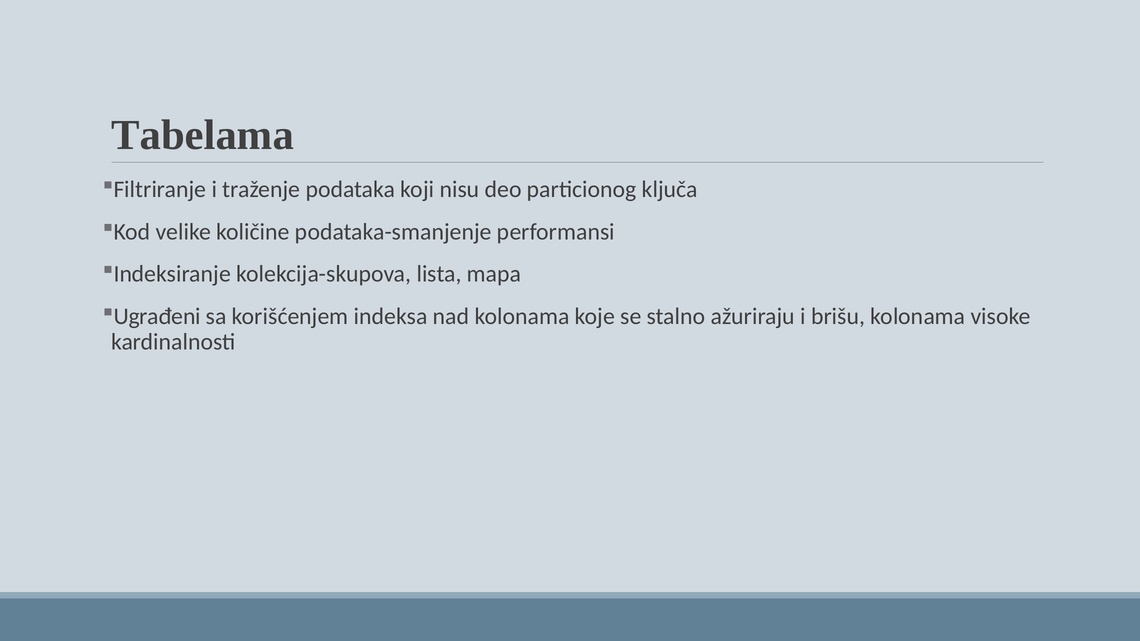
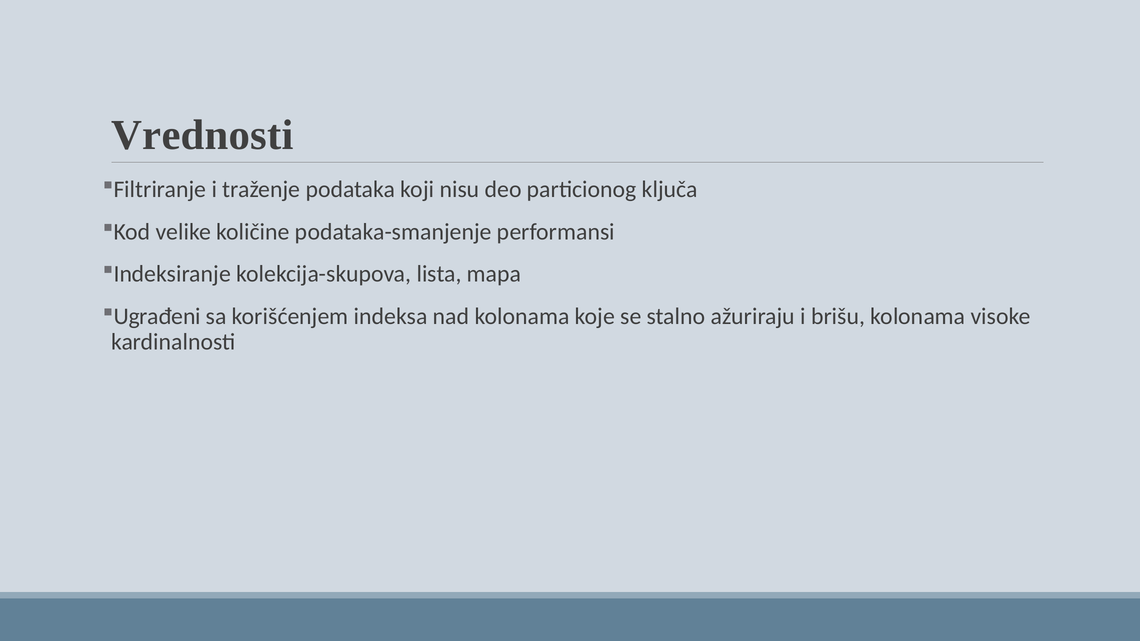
Tabelama: Tabelama -> Vrednosti
